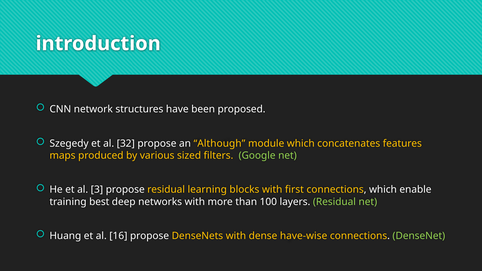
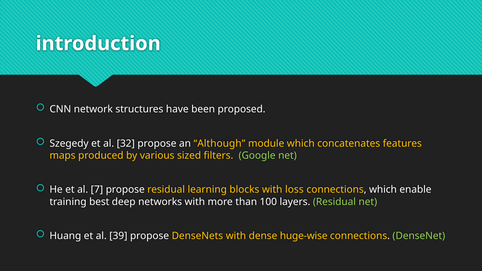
3: 3 -> 7
first: first -> loss
16: 16 -> 39
have-wise: have-wise -> huge-wise
